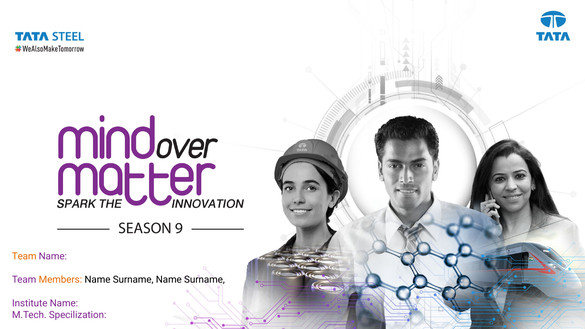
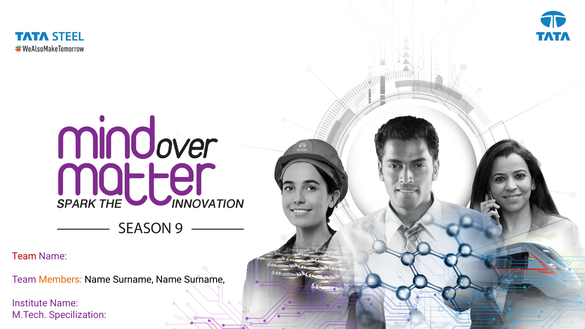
Team at (24, 256) colour: orange -> red
